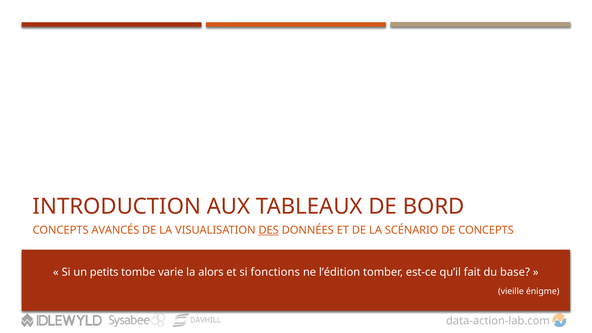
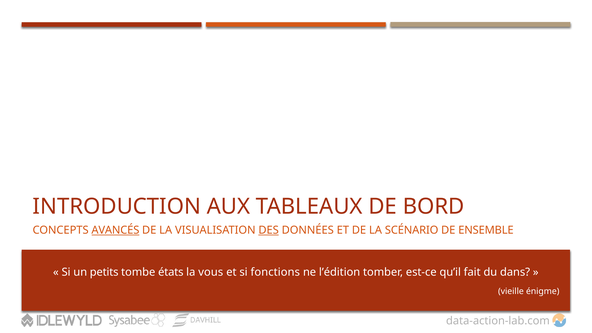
AVANCÉS underline: none -> present
DE CONCEPTS: CONCEPTS -> ENSEMBLE
varie: varie -> états
alors: alors -> vous
base: base -> dans
